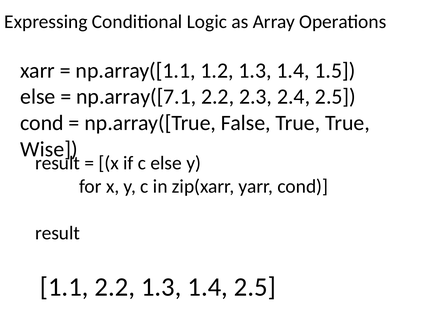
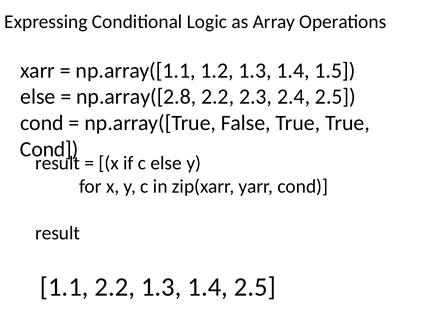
np.array([7.1: np.array([7.1 -> np.array([2.8
Wise at (49, 149): Wise -> Cond
